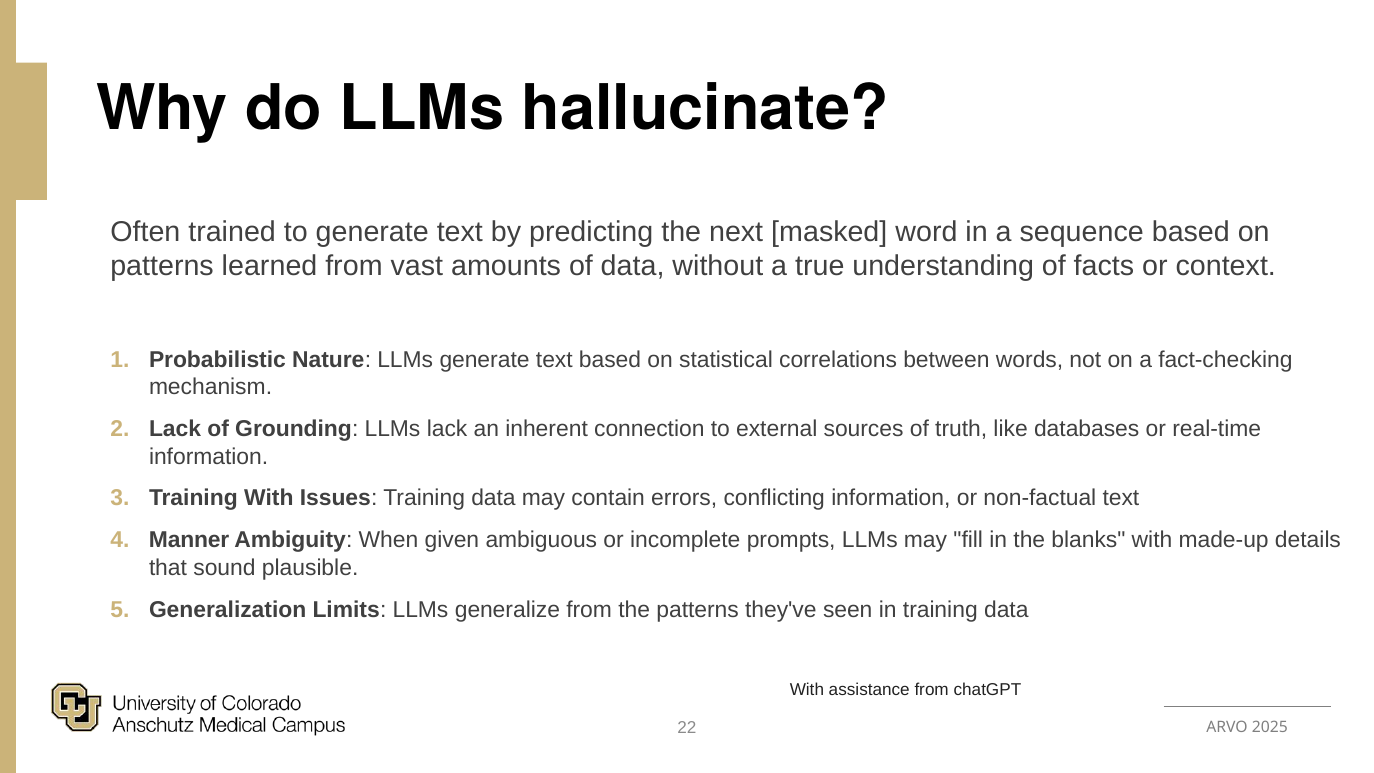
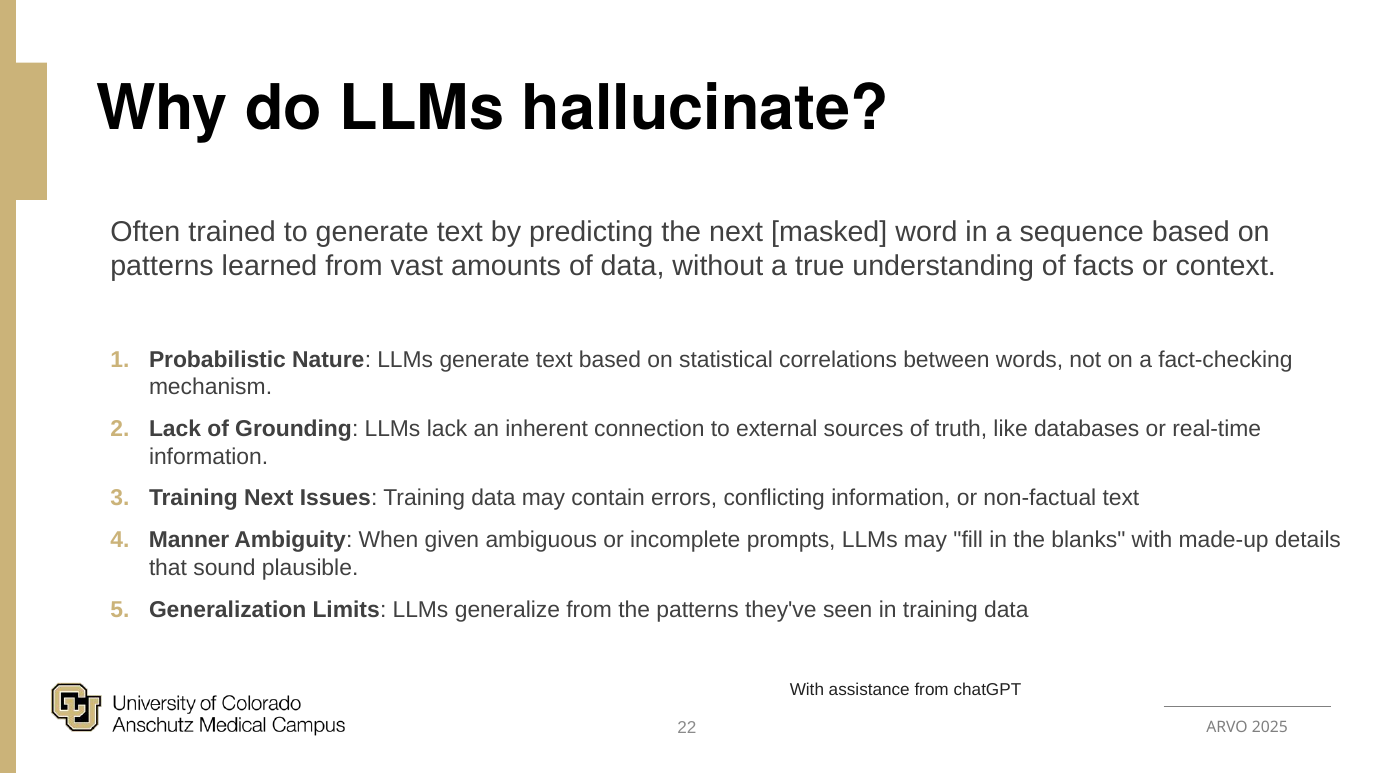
Training With: With -> Next
